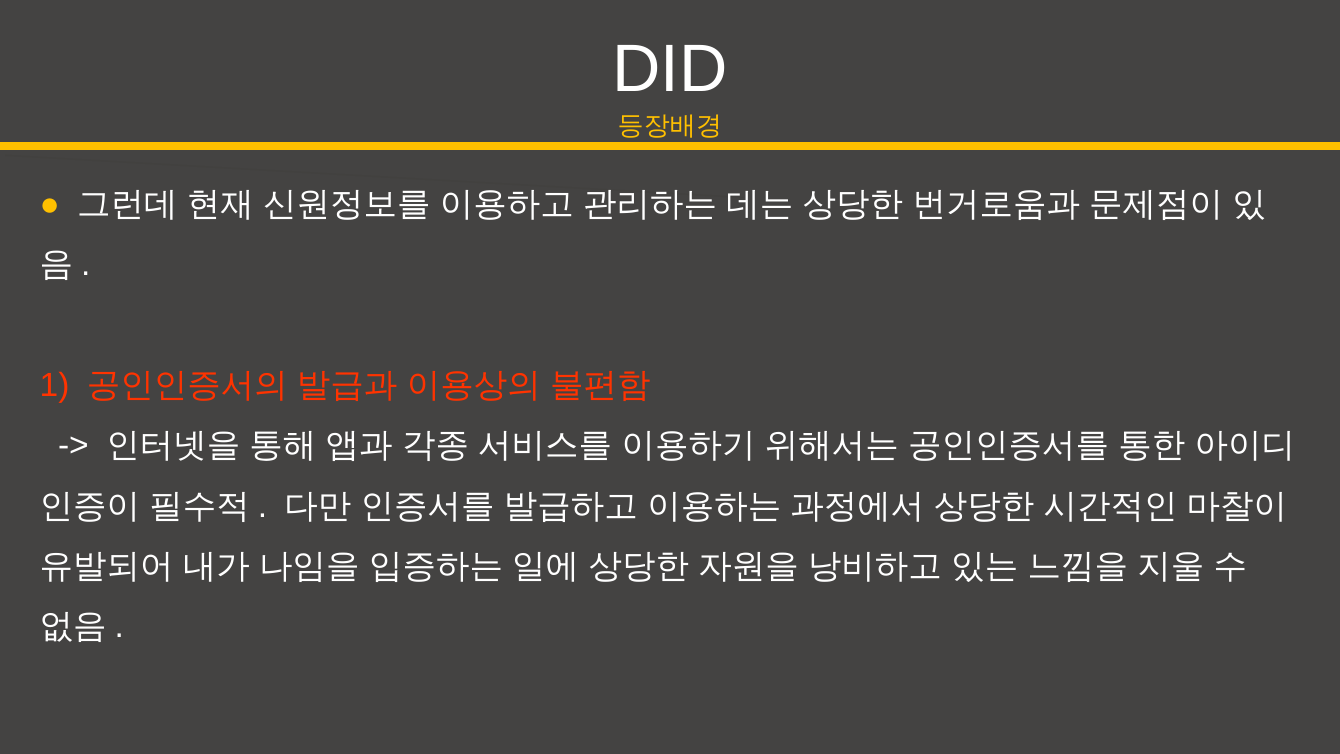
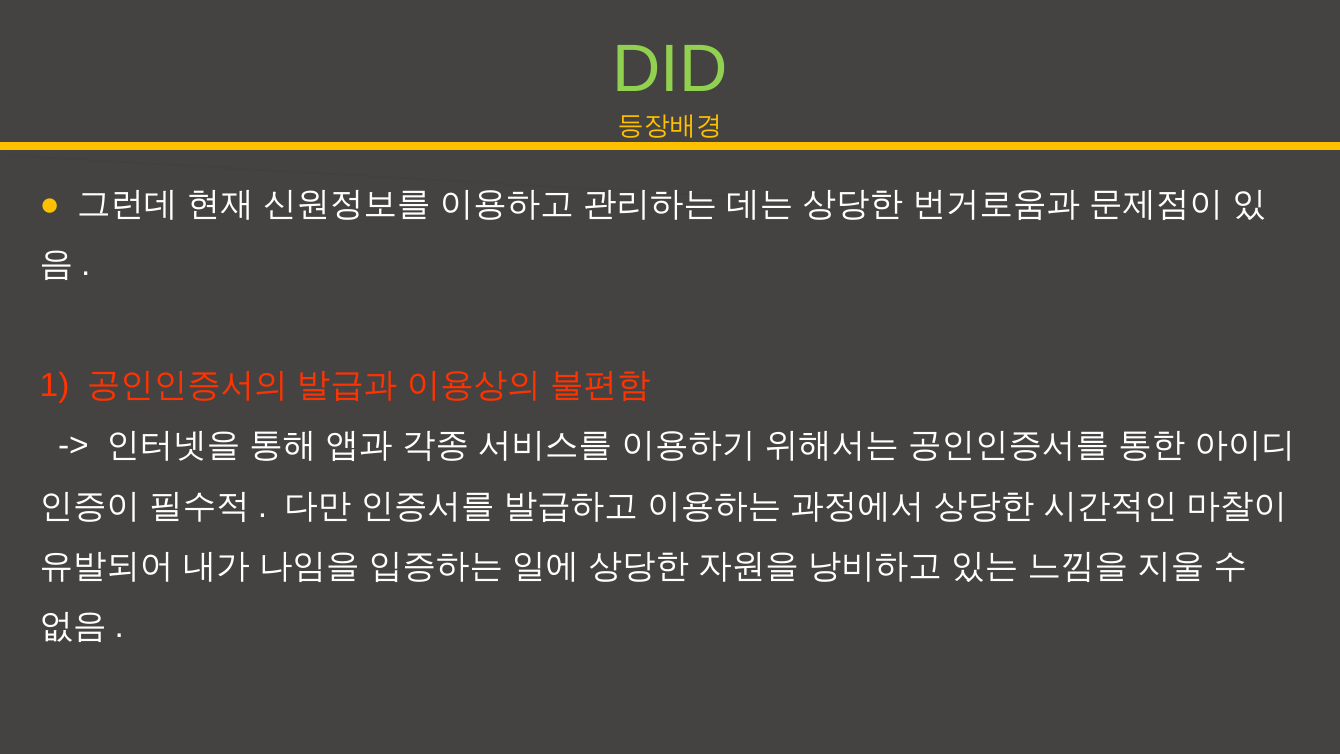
DID colour: white -> light green
